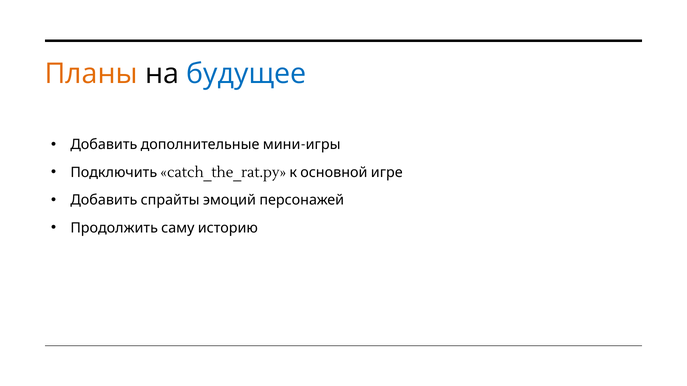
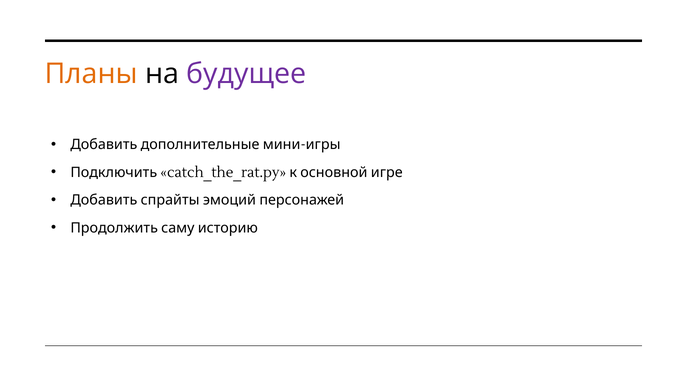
будущее colour: blue -> purple
